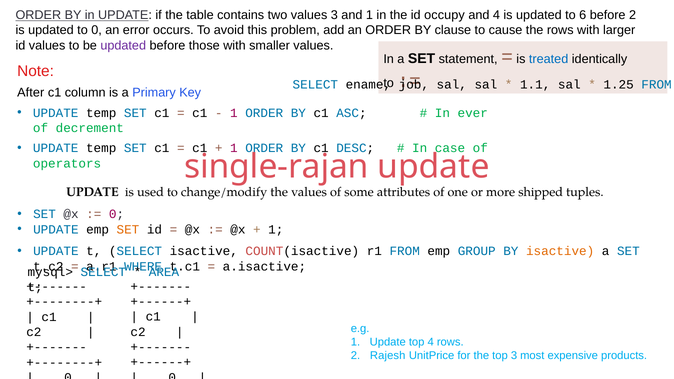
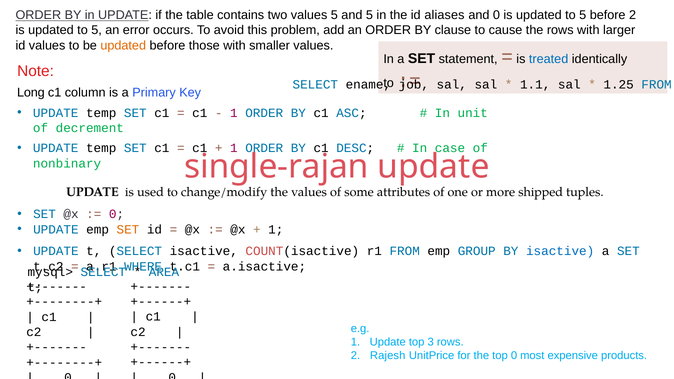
values 3: 3 -> 5
and 1: 1 -> 5
occupy: occupy -> aliases
and 4: 4 -> 0
6 at (583, 15): 6 -> 5
0 at (97, 30): 0 -> 5
updated at (123, 45) colour: purple -> orange
After: After -> Long
ever: ever -> unit
operators: operators -> nonbinary
isactive at (560, 251) colour: orange -> blue
top 4: 4 -> 3
top 3: 3 -> 0
